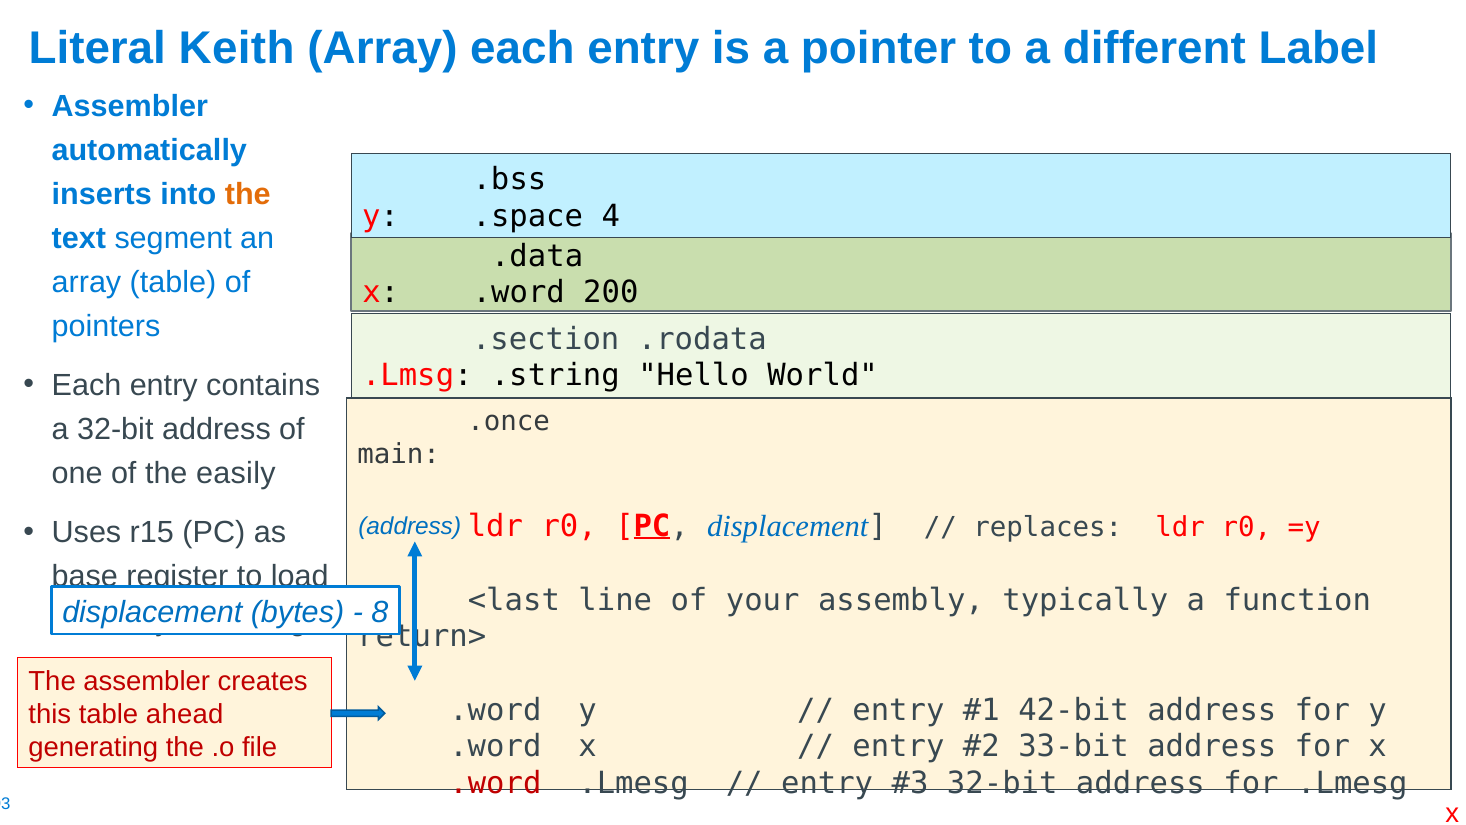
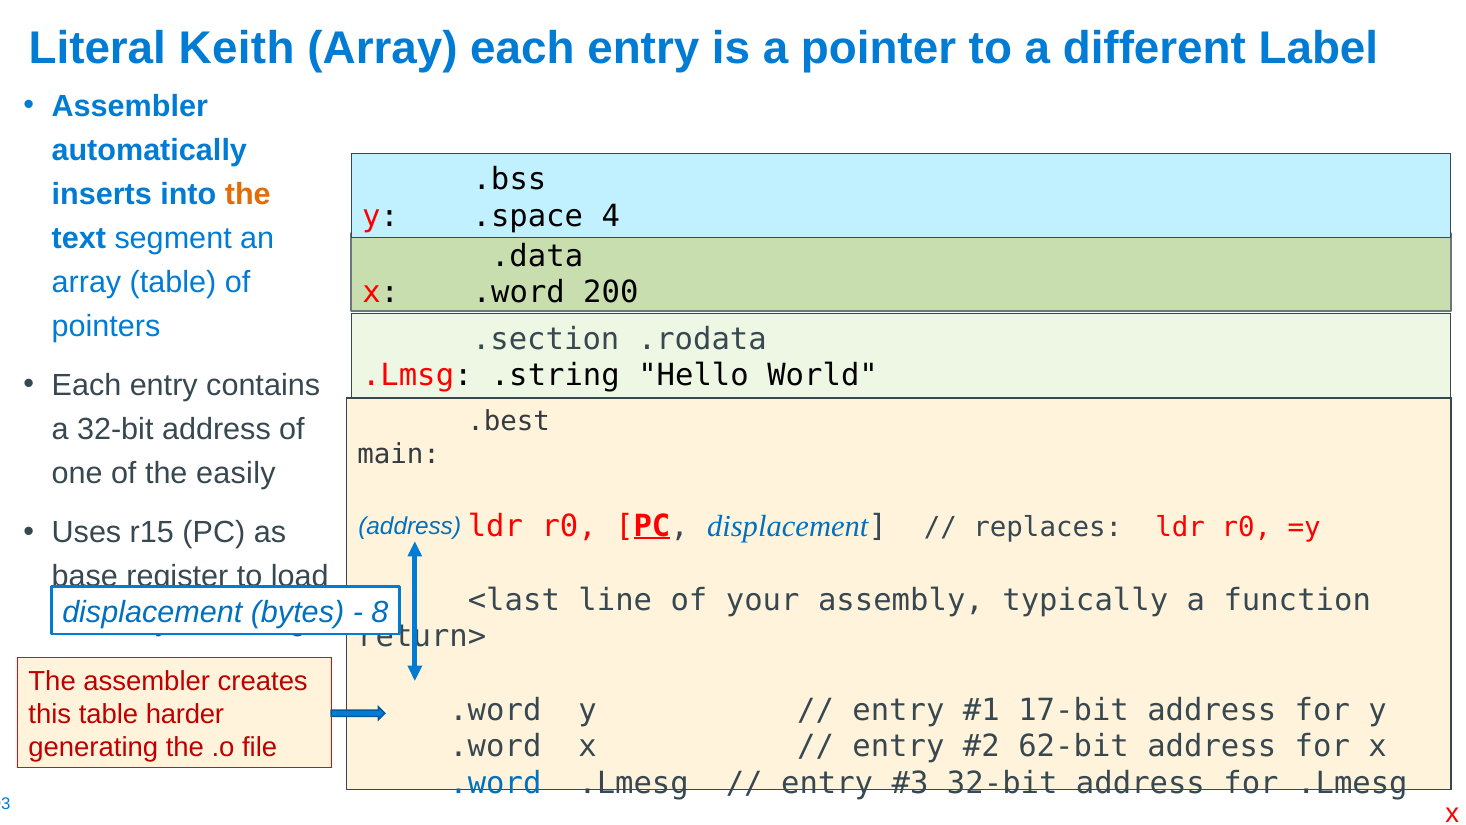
.once: .once -> .best
42-bit: 42-bit -> 17-bit
ahead: ahead -> harder
33-bit: 33-bit -> 62-bit
.word at (495, 783) colour: red -> blue
